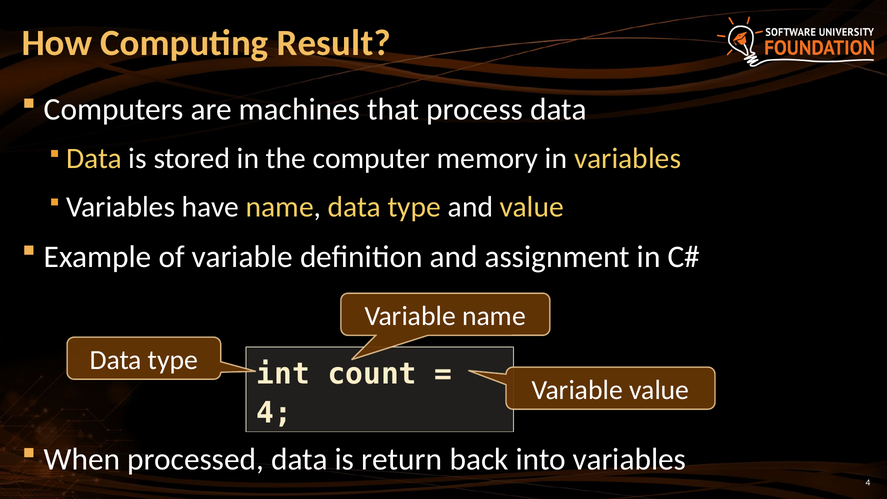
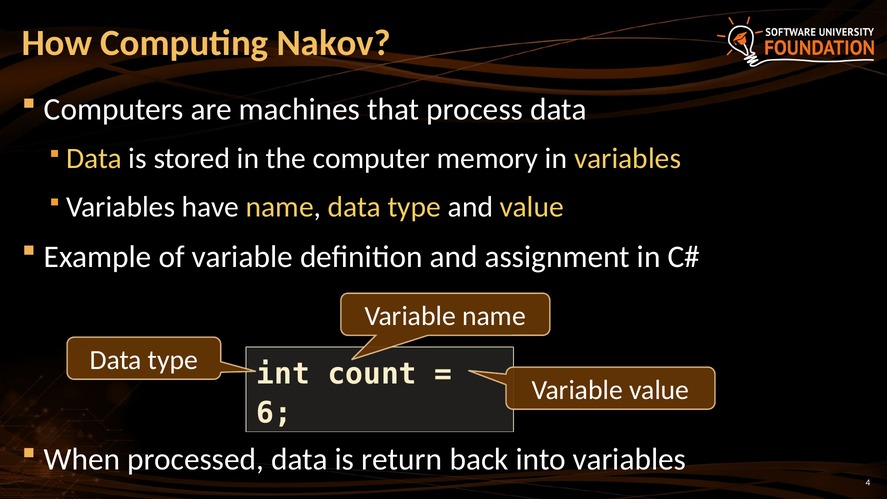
Result: Result -> Nakov
4 at (274, 413): 4 -> 6
